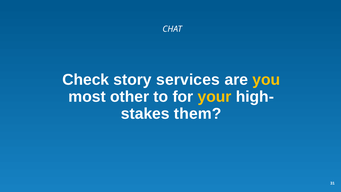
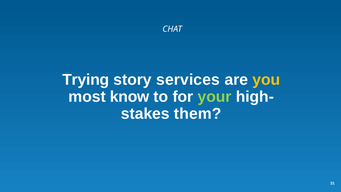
Check: Check -> Trying
other: other -> know
your colour: yellow -> light green
